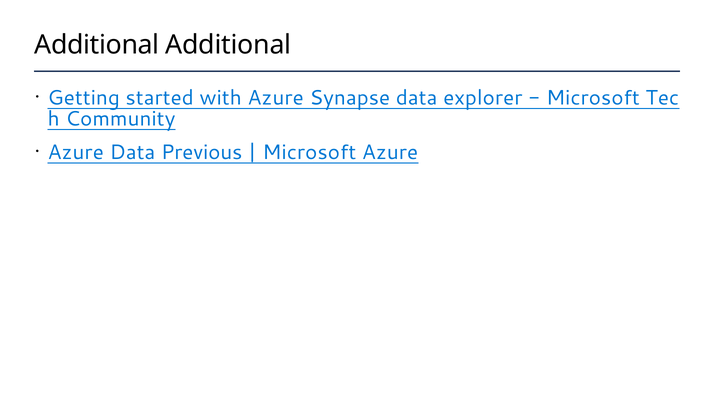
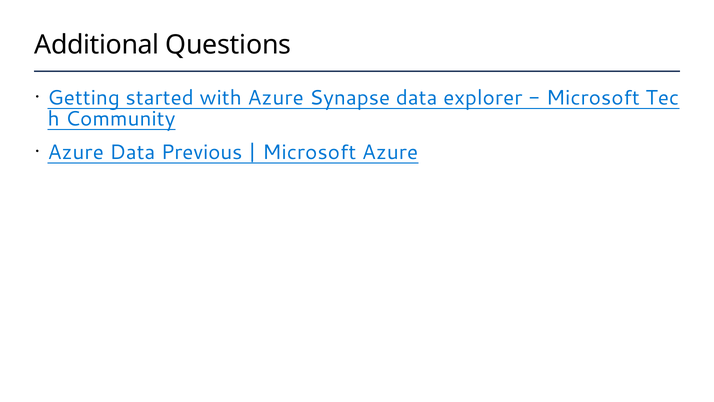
Additional Additional: Additional -> Questions
